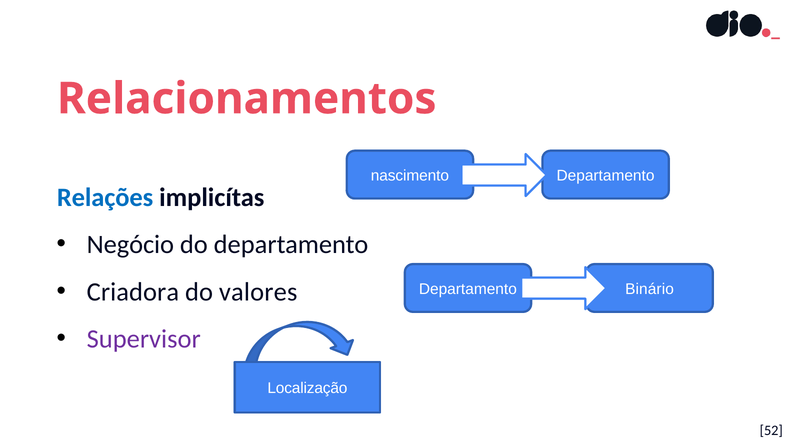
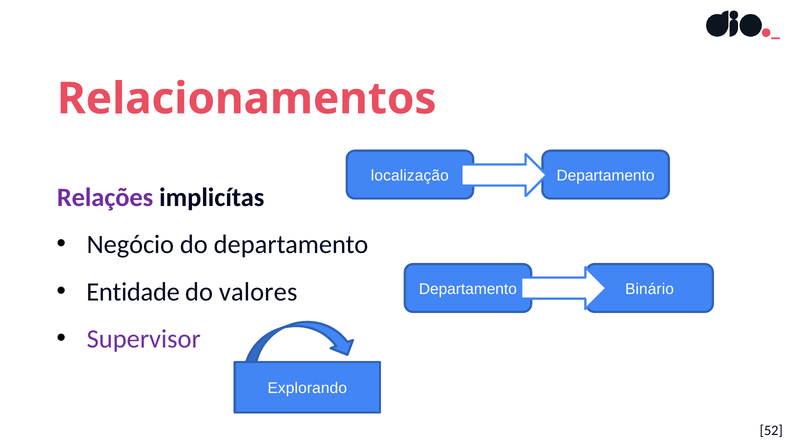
nascimento: nascimento -> localização
Relações colour: blue -> purple
Criadora: Criadora -> Entidade
Localização: Localização -> Explorando
